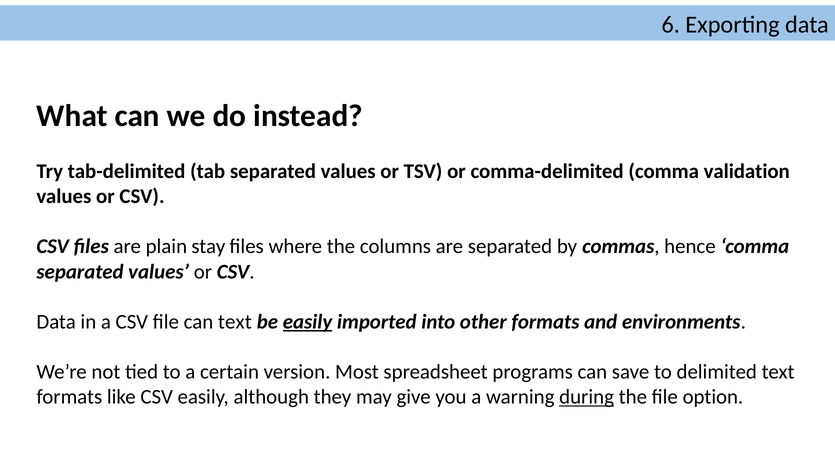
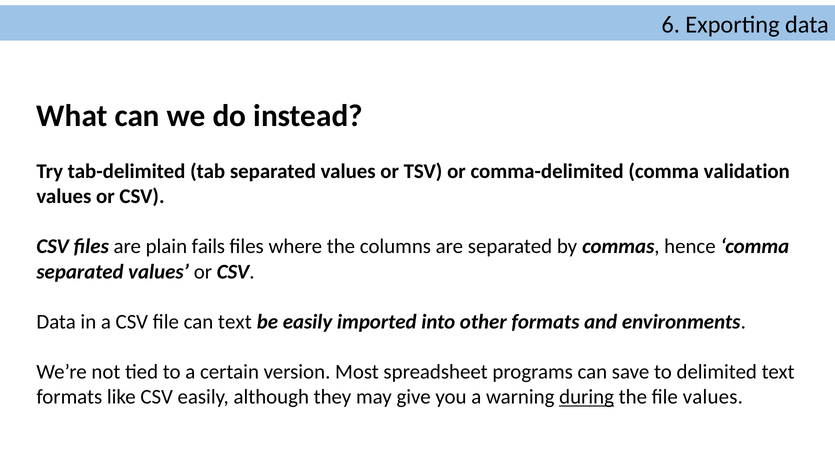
stay: stay -> fails
easily at (308, 322) underline: present -> none
file option: option -> values
